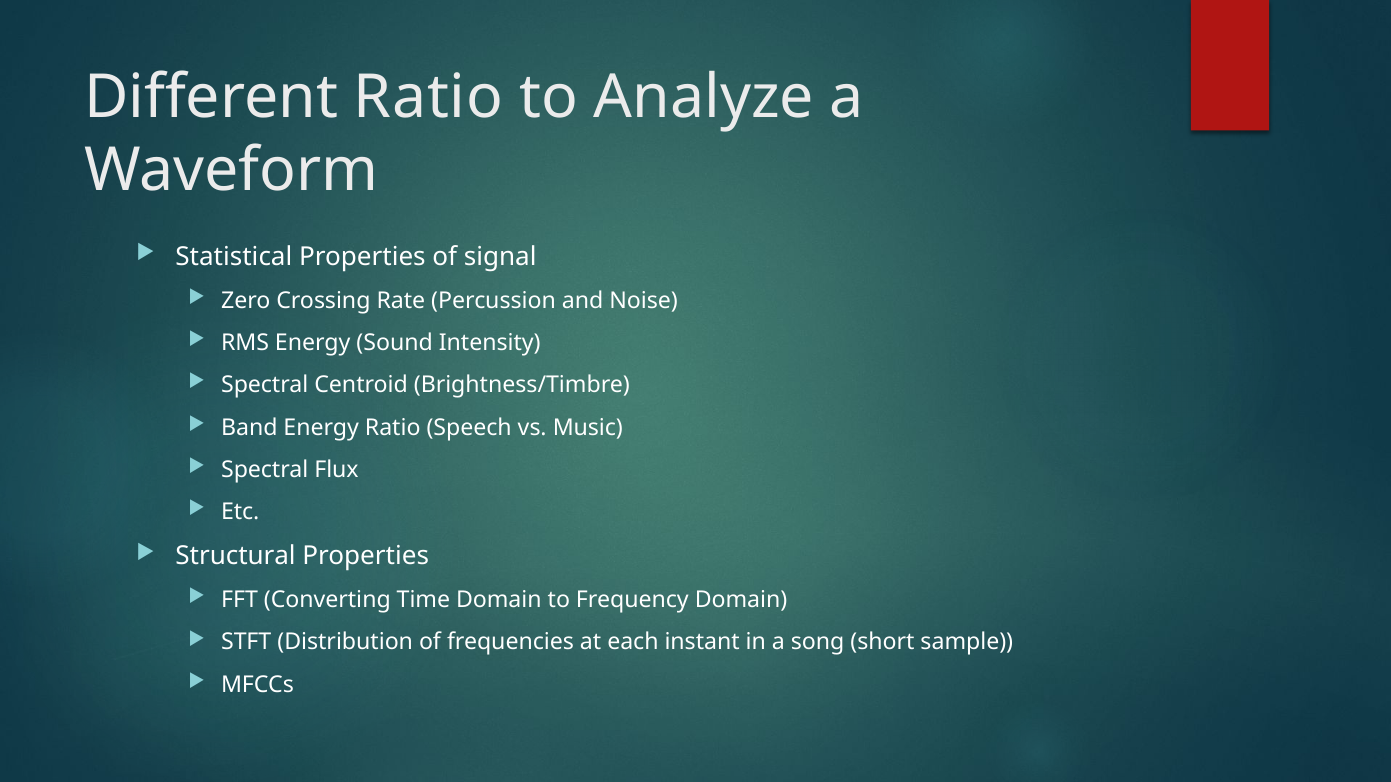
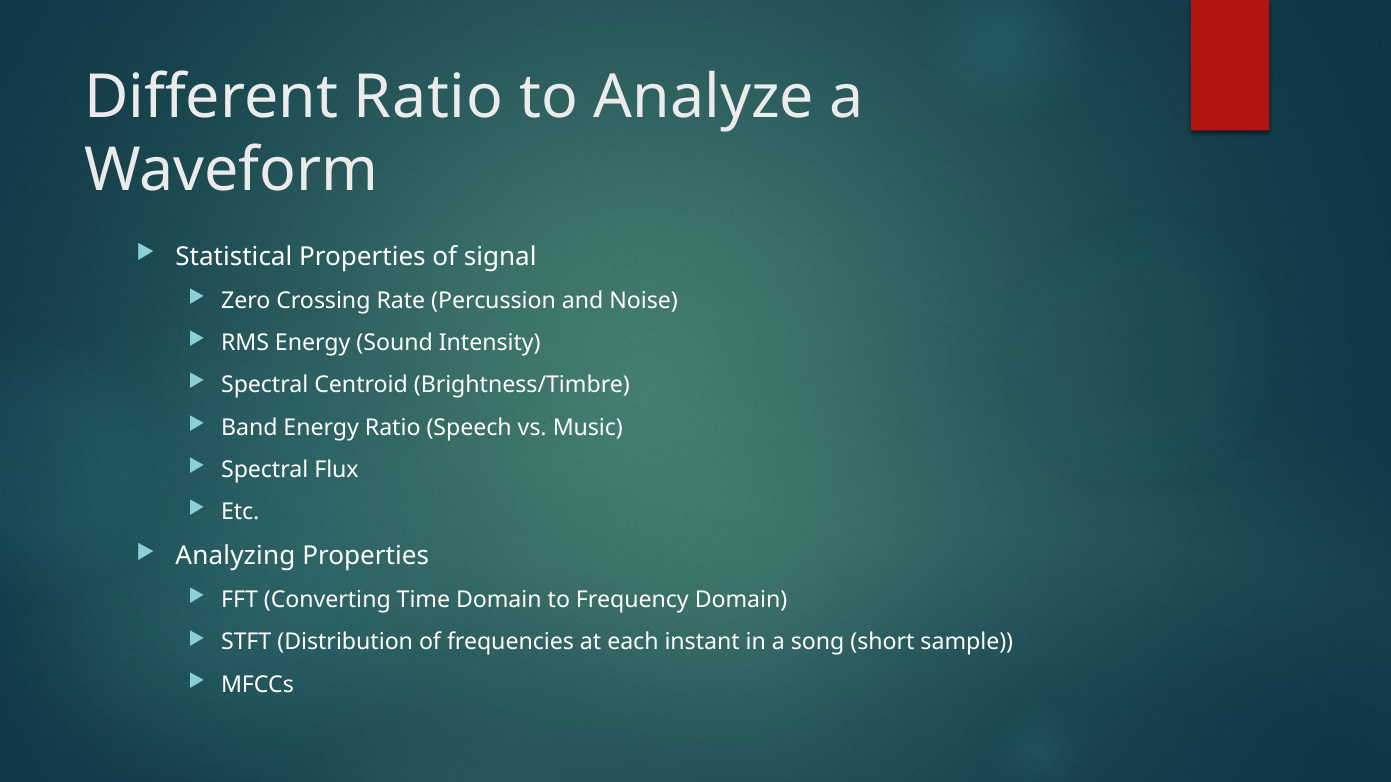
Structural: Structural -> Analyzing
